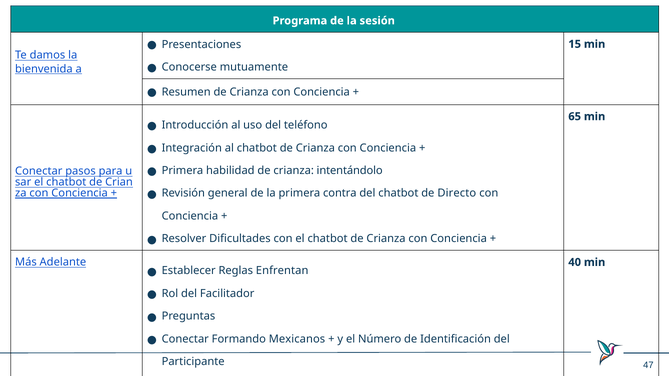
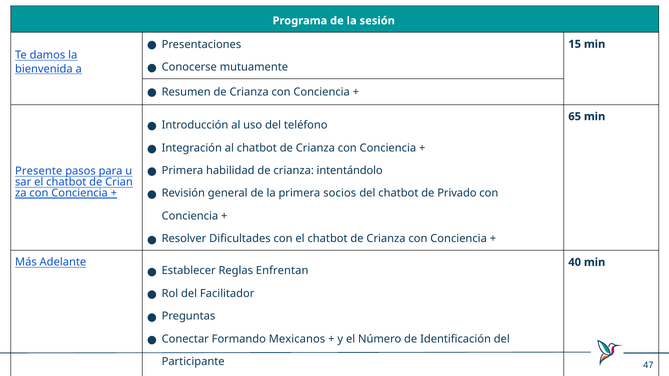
Conectar at (39, 171): Conectar -> Presente
contra: contra -> socios
Directo: Directo -> Privado
